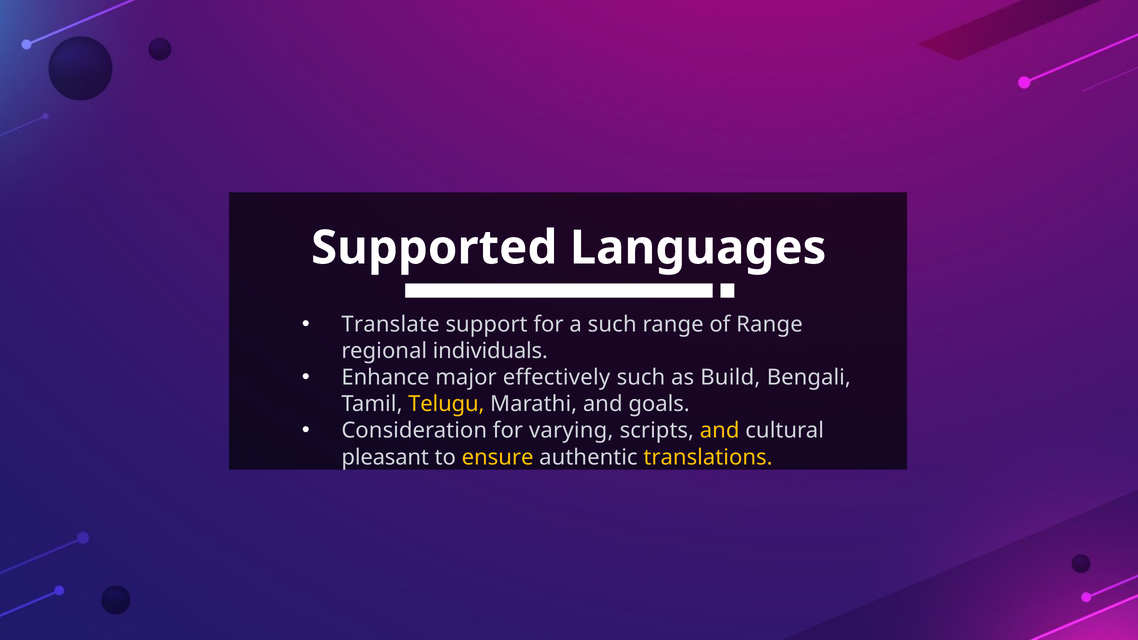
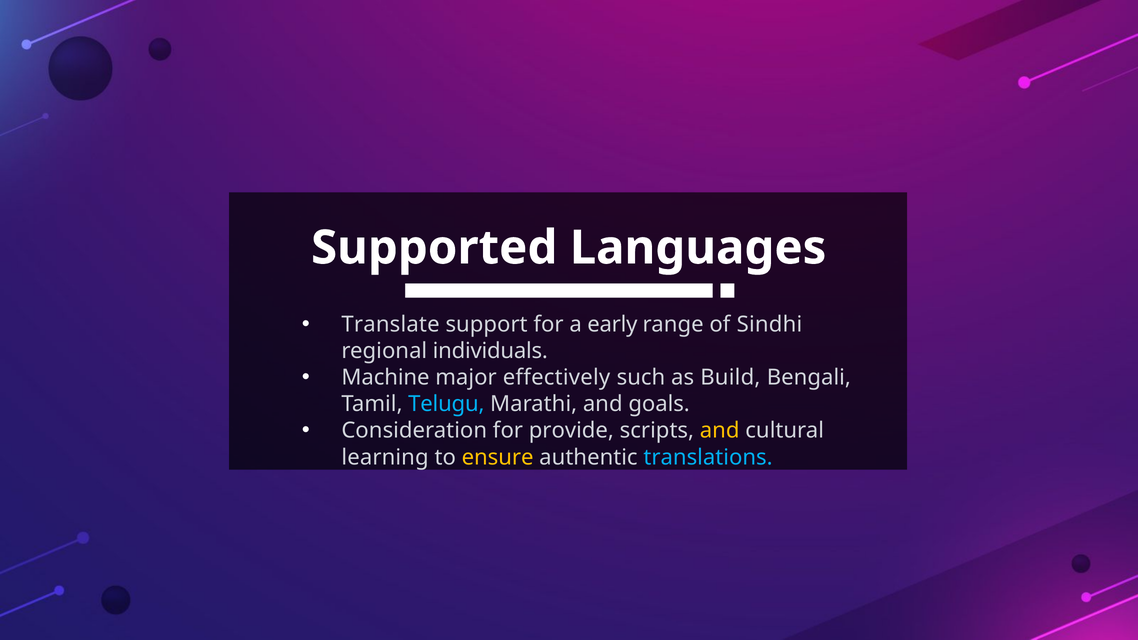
a such: such -> early
of Range: Range -> Sindhi
Enhance: Enhance -> Machine
Telugu colour: yellow -> light blue
varying: varying -> provide
pleasant: pleasant -> learning
translations colour: yellow -> light blue
